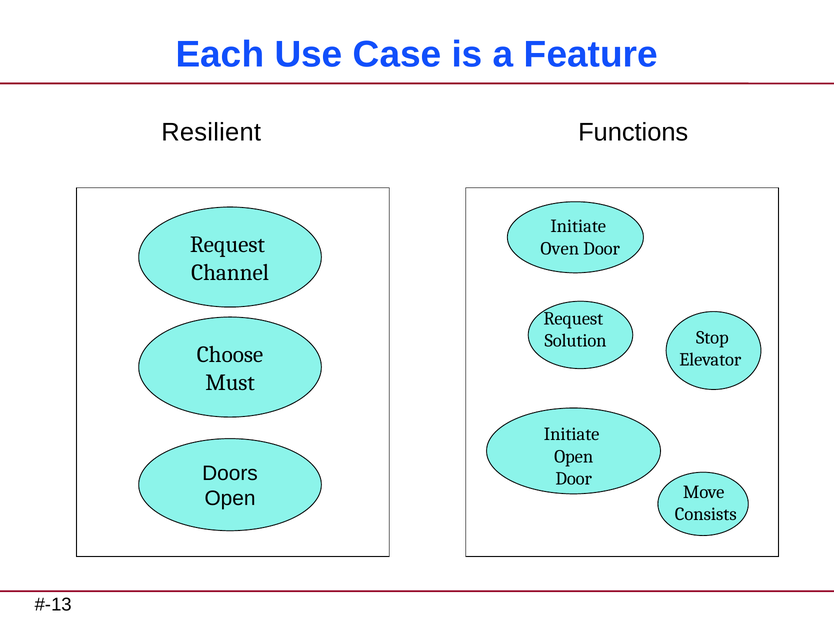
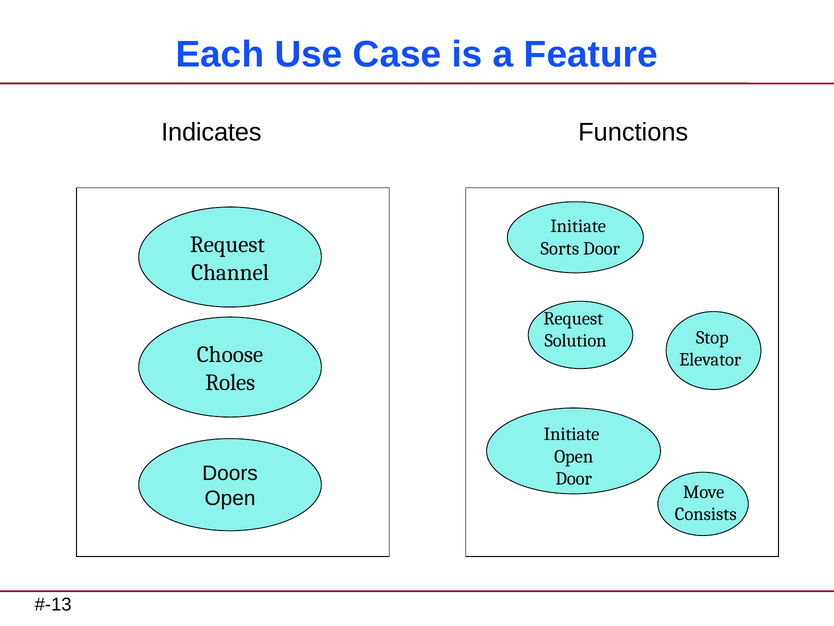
Resilient: Resilient -> Indicates
Oven: Oven -> Sorts
Must: Must -> Roles
